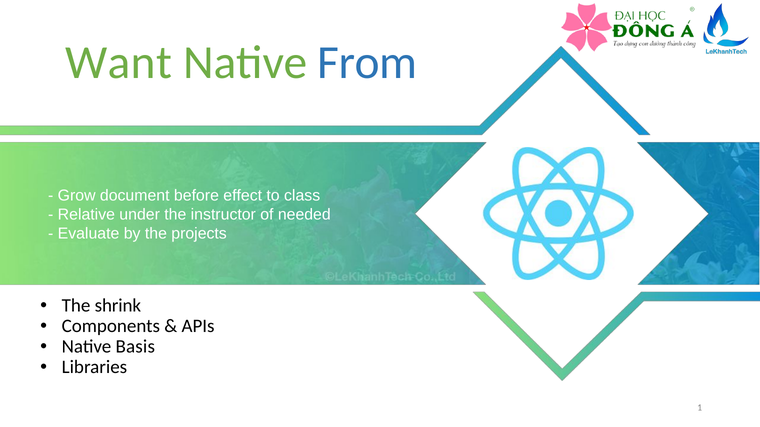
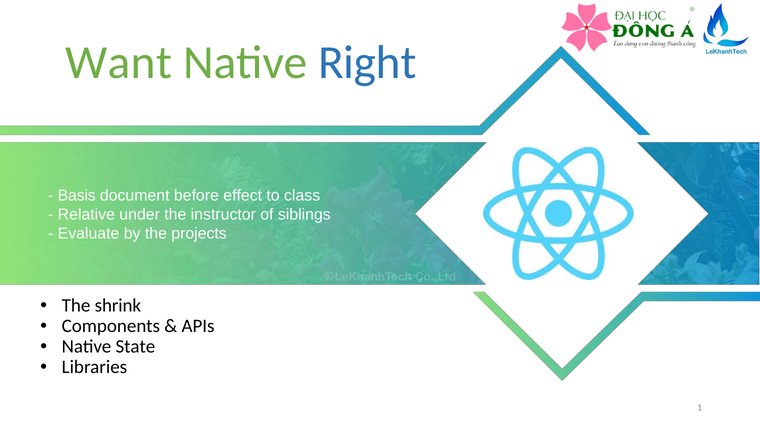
From: From -> Right
Grow: Grow -> Basis
needed: needed -> siblings
Basis: Basis -> State
